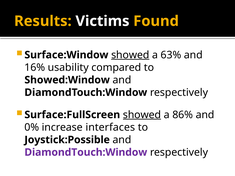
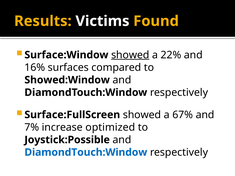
63%: 63% -> 22%
usability: usability -> surfaces
showed at (142, 115) underline: present -> none
86%: 86% -> 67%
0%: 0% -> 7%
interfaces: interfaces -> optimized
DiamondTouch:Window at (86, 153) colour: purple -> blue
